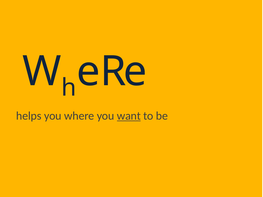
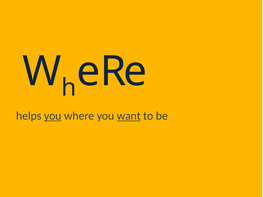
you at (53, 116) underline: none -> present
